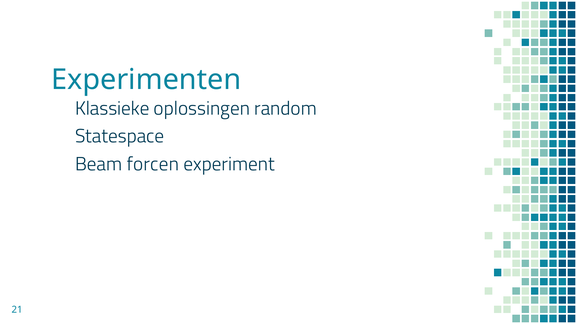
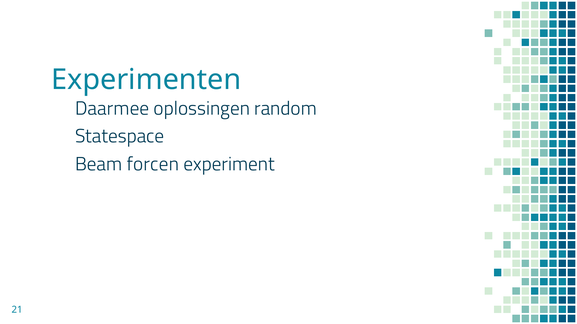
Klassieke: Klassieke -> Daarmee
